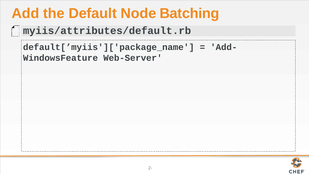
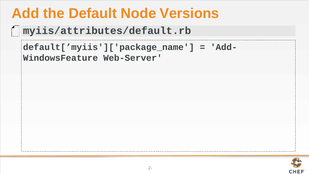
Batching: Batching -> Versions
